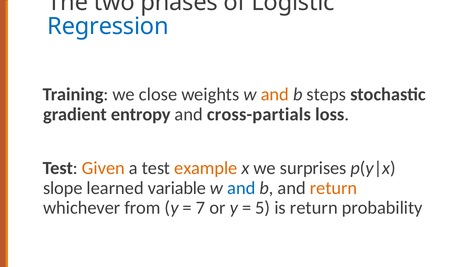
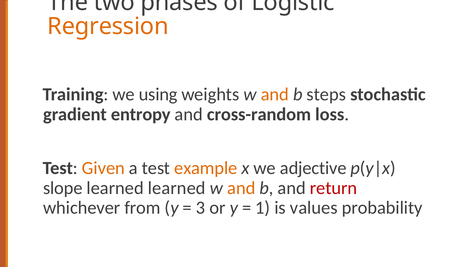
Regression colour: blue -> orange
close: close -> using
cross-partials: cross-partials -> cross-random
surprises: surprises -> adjective
learned variable: variable -> learned
and at (241, 188) colour: blue -> orange
return at (334, 188) colour: orange -> red
7: 7 -> 3
5: 5 -> 1
is return: return -> values
